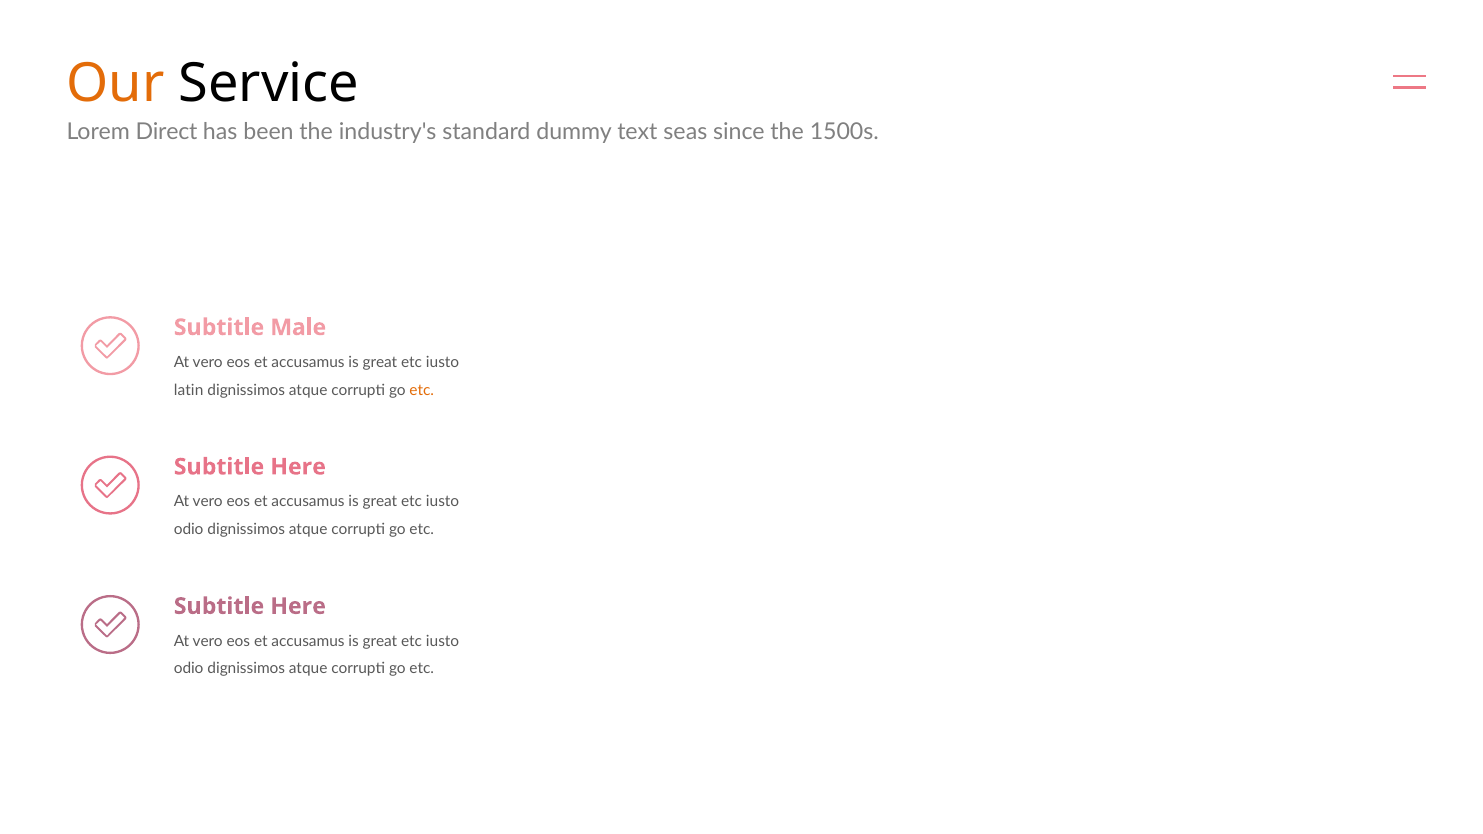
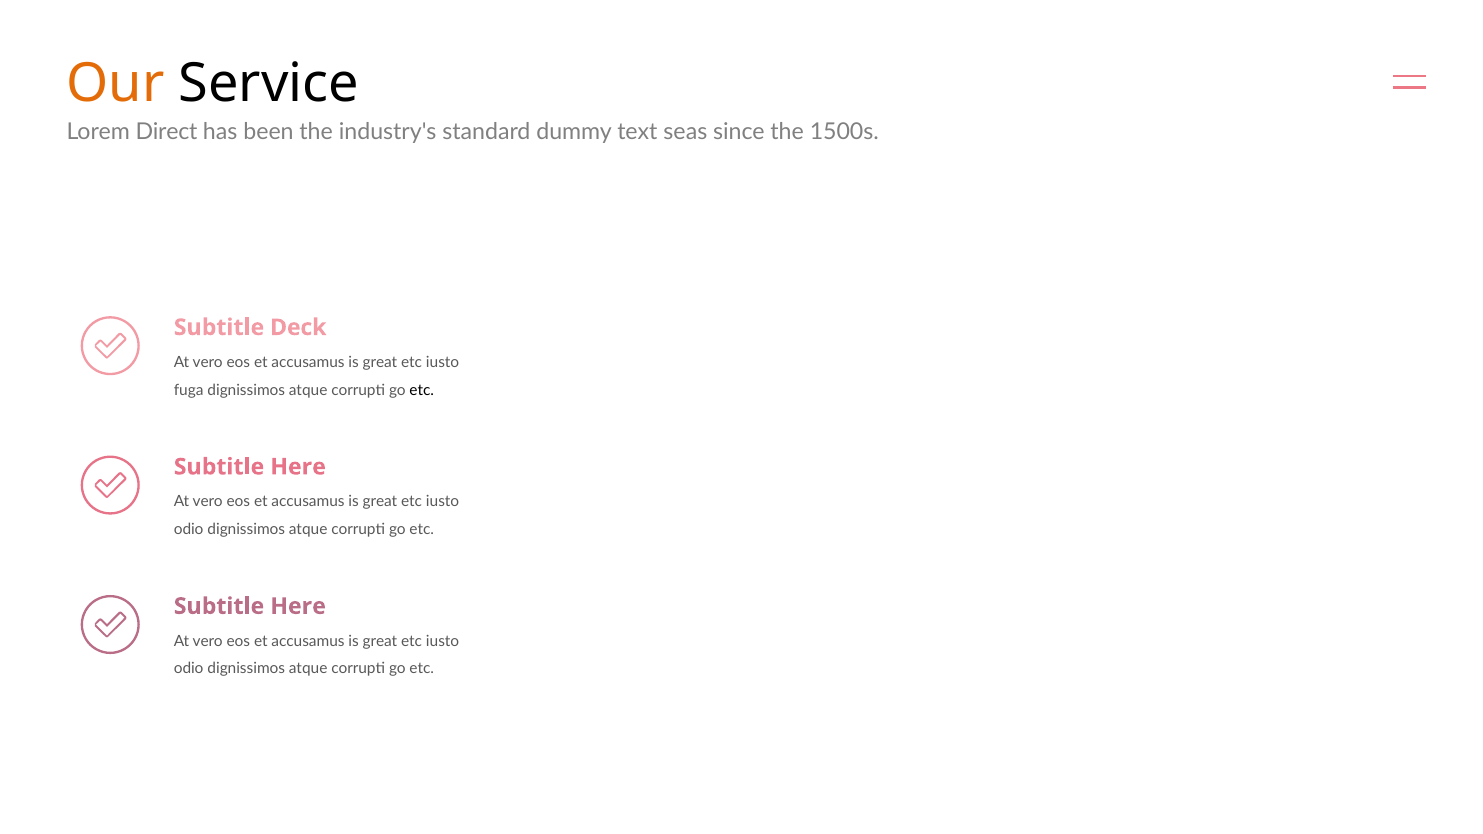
Male: Male -> Deck
latin: latin -> fuga
etc at (422, 390) colour: orange -> black
